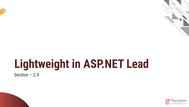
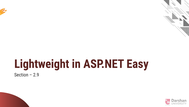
Lead: Lead -> Easy
